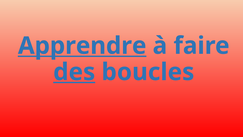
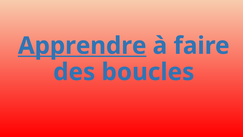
des underline: present -> none
